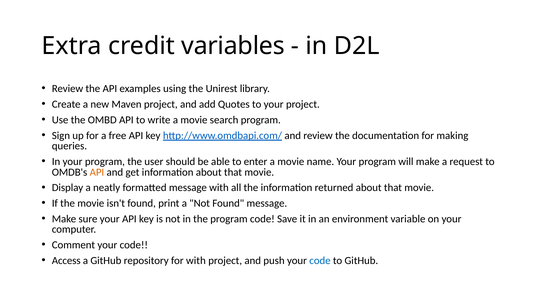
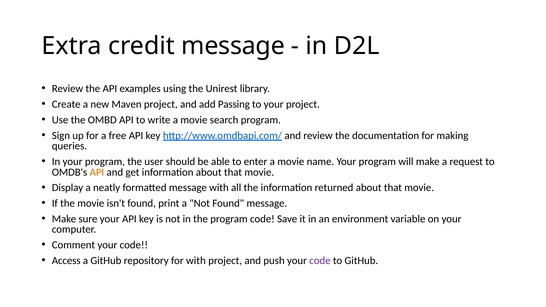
credit variables: variables -> message
Quotes: Quotes -> Passing
code at (320, 261) colour: blue -> purple
